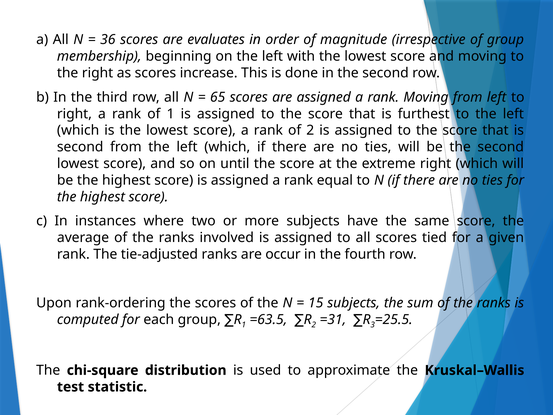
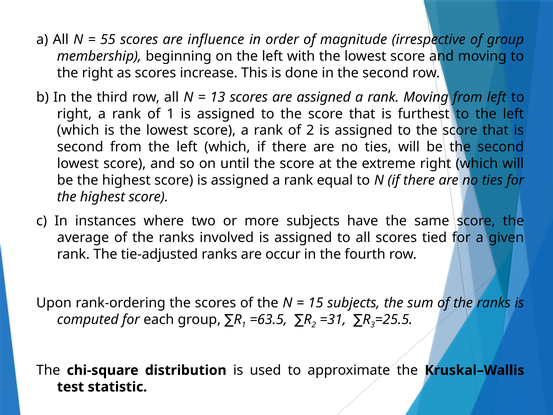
36: 36 -> 55
evaluates: evaluates -> influence
65: 65 -> 13
